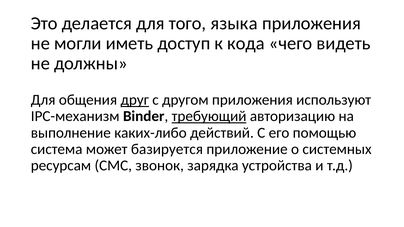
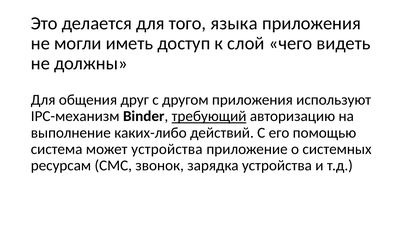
кода: кода -> слой
друг underline: present -> none
может базируется: базируется -> устройства
